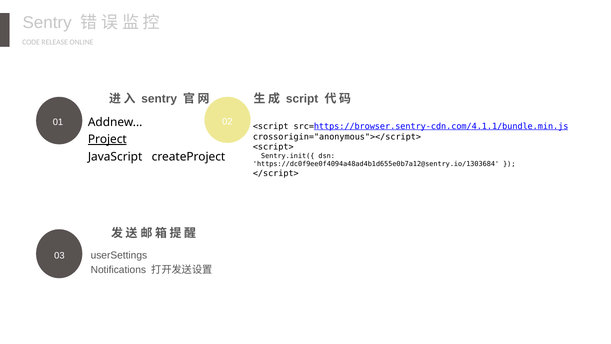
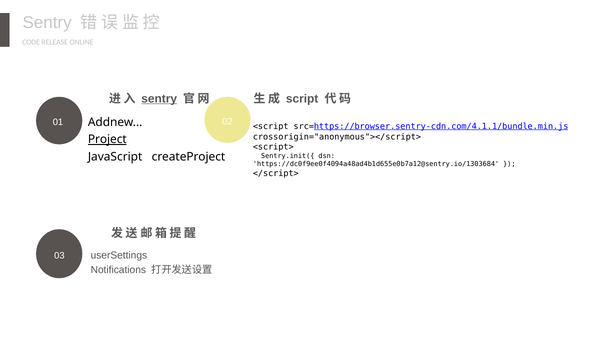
sentry at (159, 99) underline: none -> present
